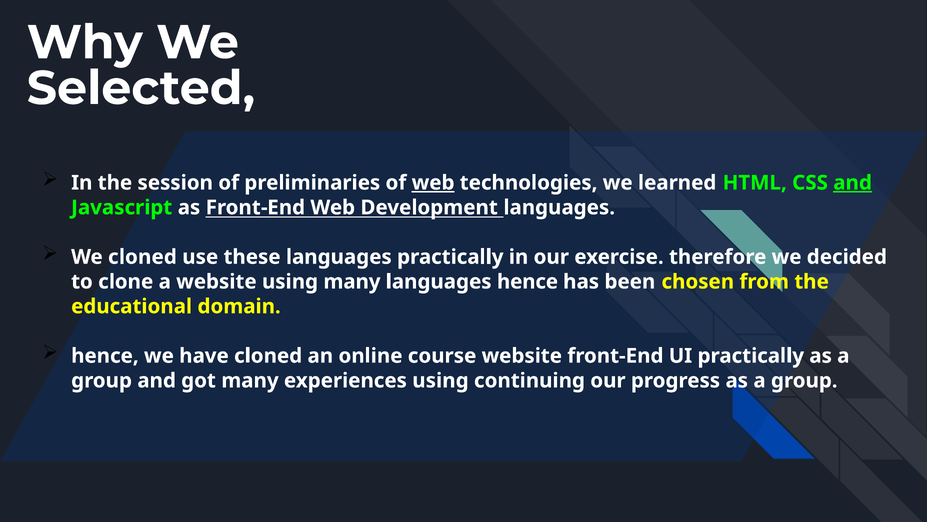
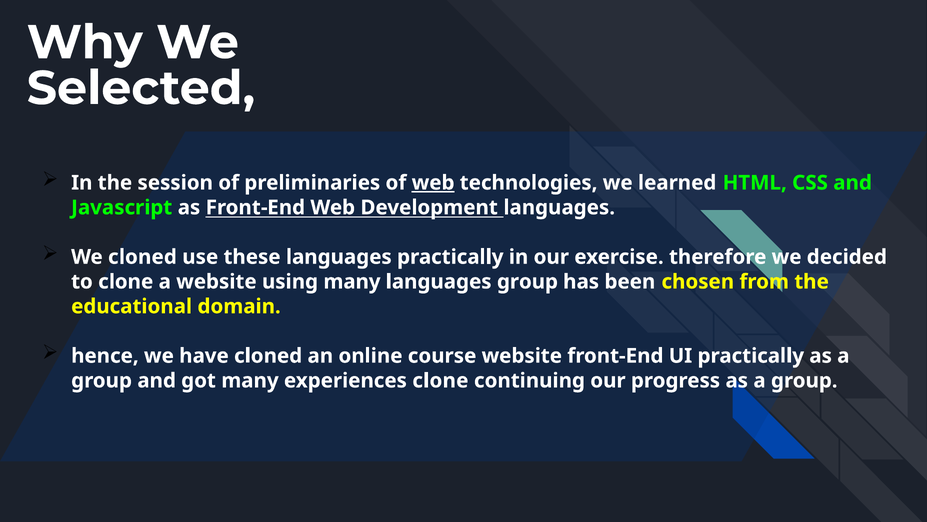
and at (853, 183) underline: present -> none
languages hence: hence -> group
experiences using: using -> clone
